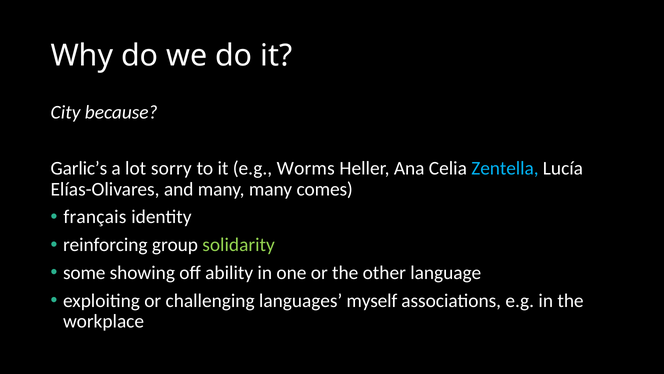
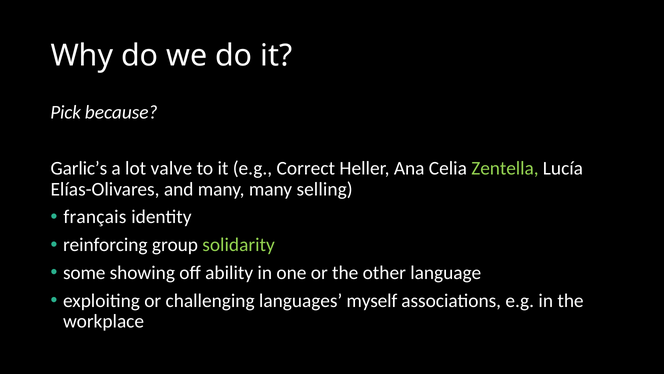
City: City -> Pick
sorry: sorry -> valve
Worms: Worms -> Correct
Zentella colour: light blue -> light green
comes: comes -> selling
